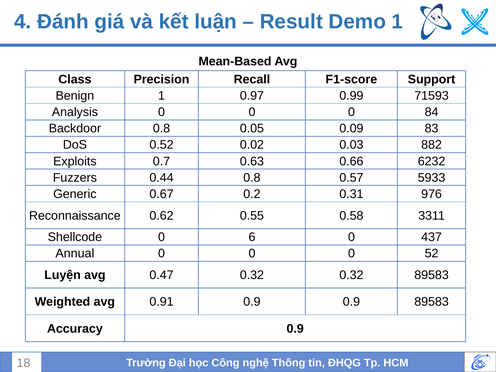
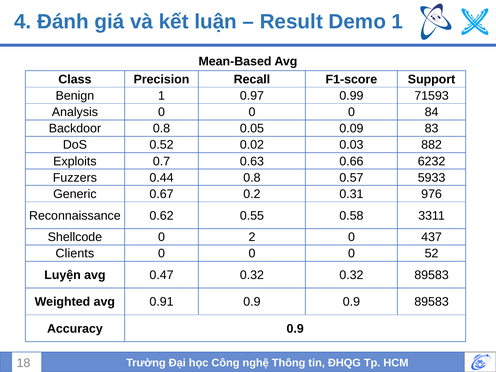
6: 6 -> 2
Annual: Annual -> Clients
